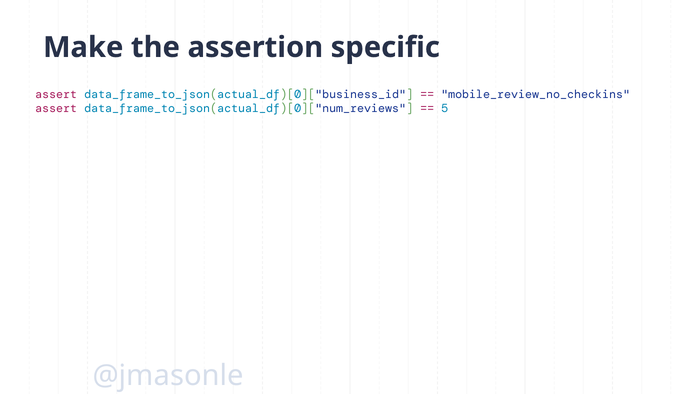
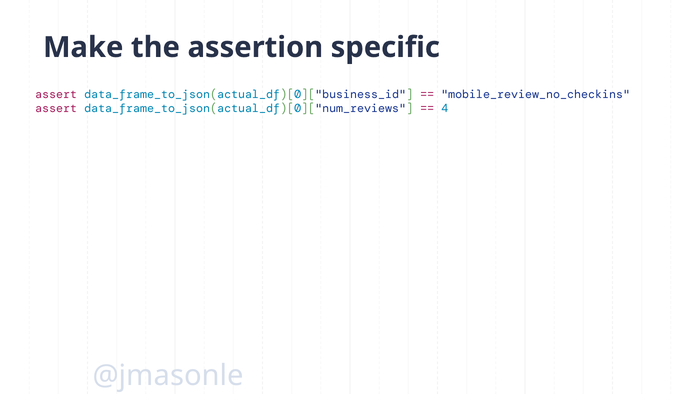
5: 5 -> 4
